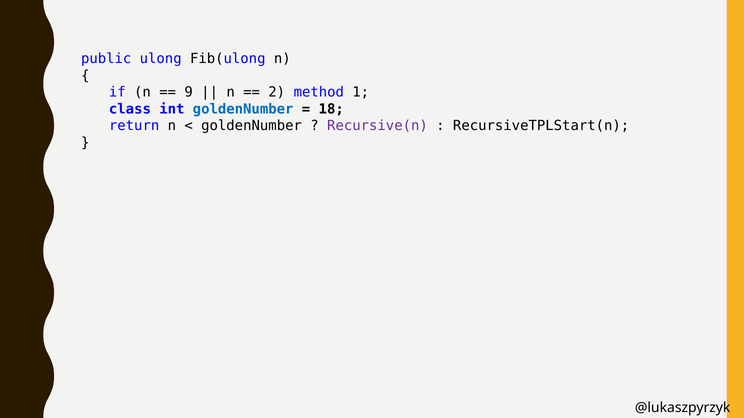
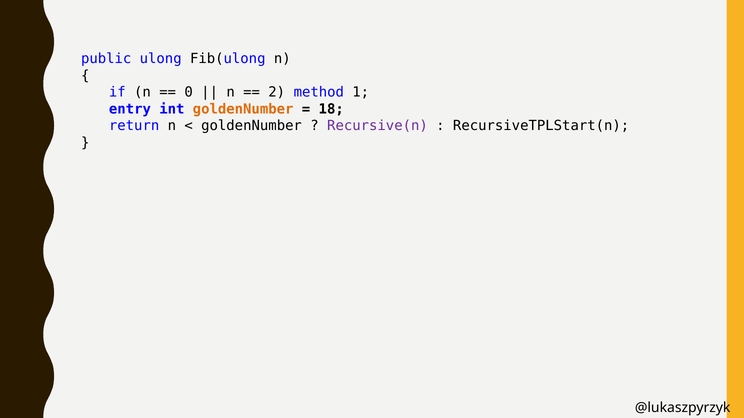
9: 9 -> 0
class: class -> entry
goldenNumber at (243, 109) colour: blue -> orange
